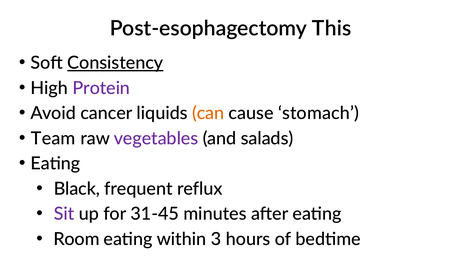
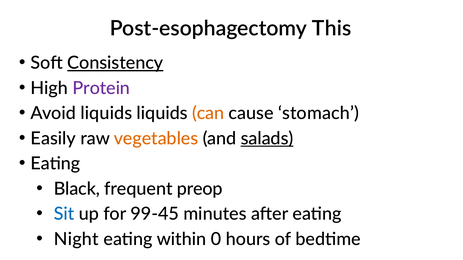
Avoid cancer: cancer -> liquids
Team: Team -> Easily
vegetables colour: purple -> orange
salads underline: none -> present
reflux: reflux -> preop
Sit colour: purple -> blue
31-45: 31-45 -> 99-45
Room: Room -> Night
3: 3 -> 0
